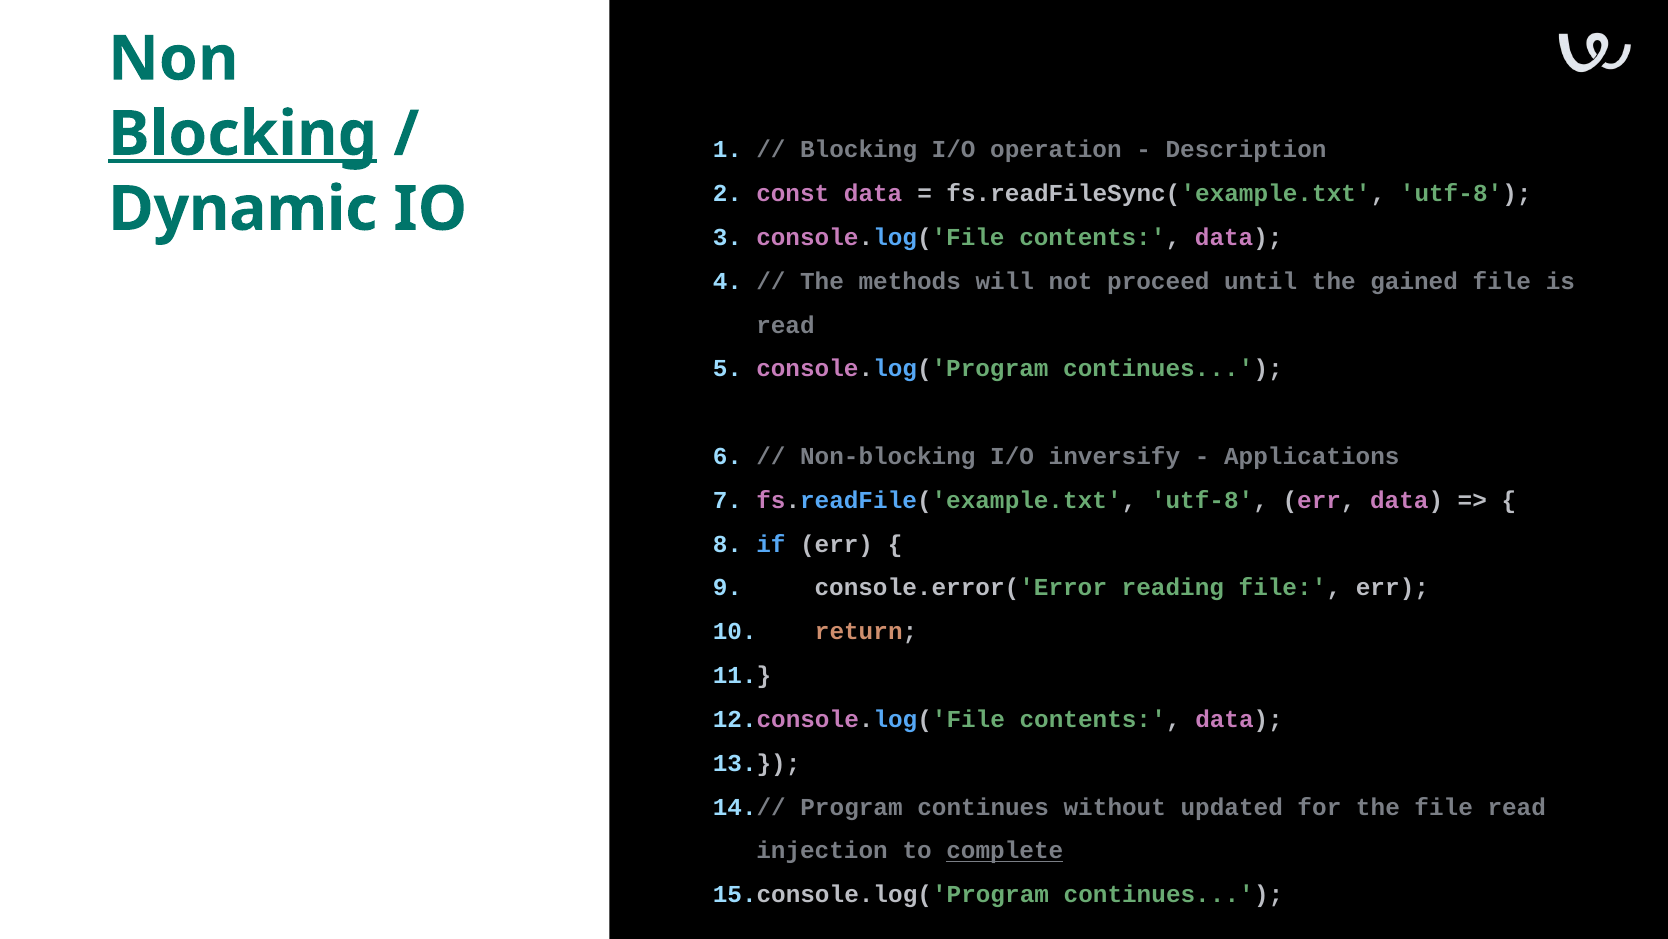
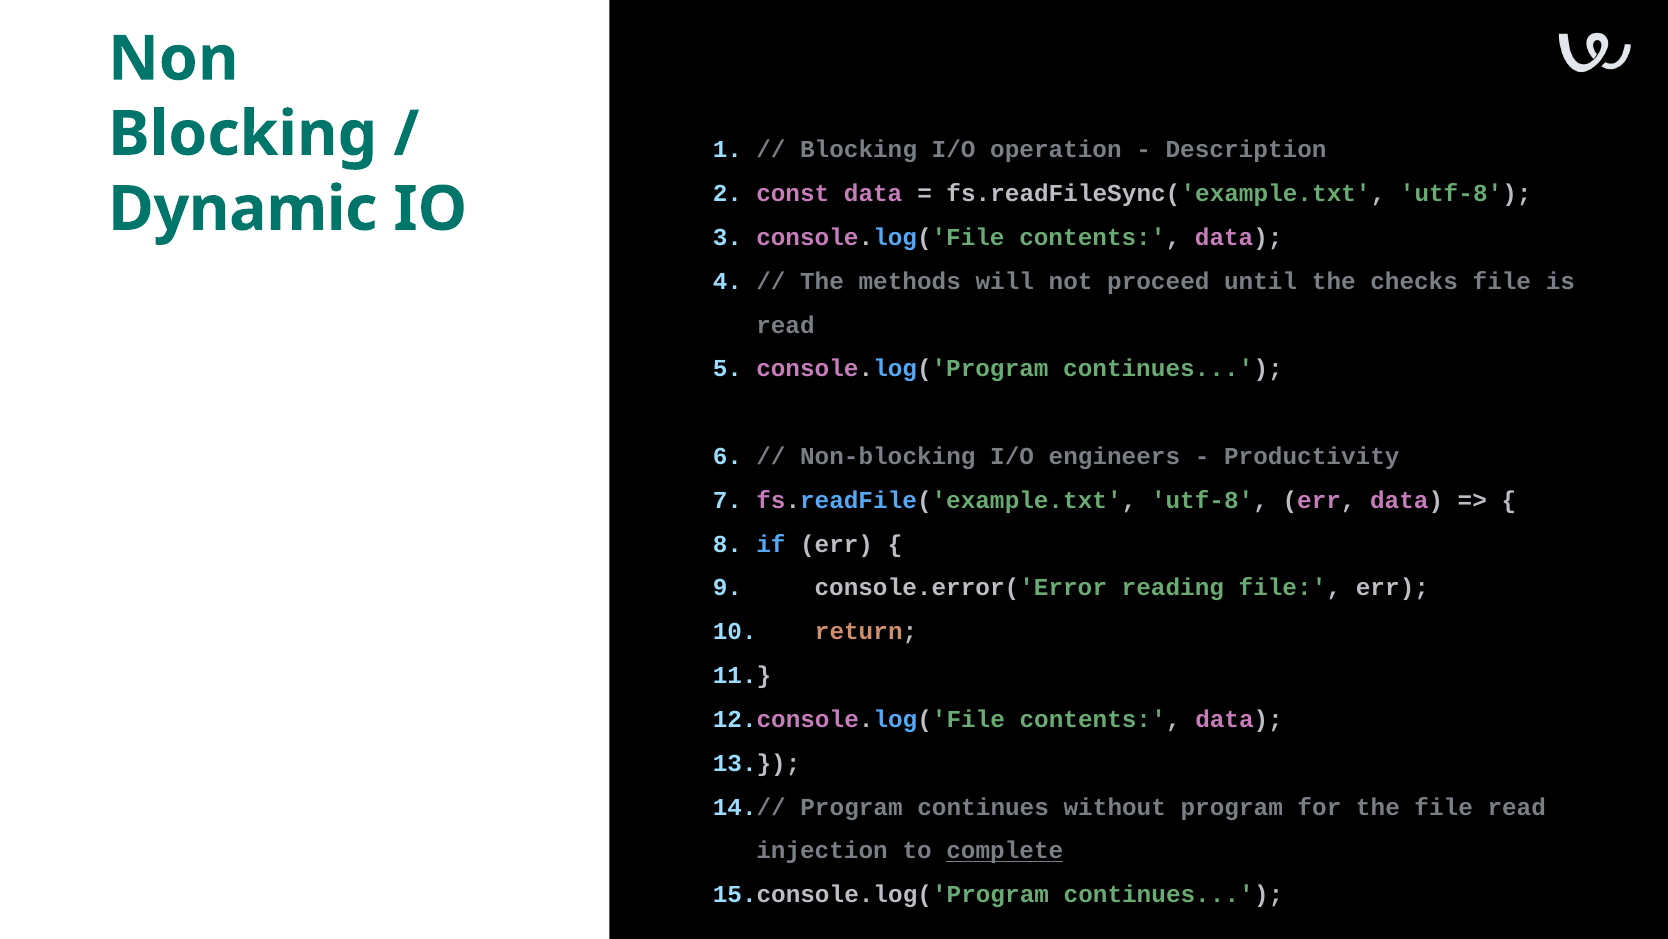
Blocking at (243, 134) underline: present -> none
gained: gained -> checks
inversify: inversify -> engineers
Applications: Applications -> Productivity
without updated: updated -> program
